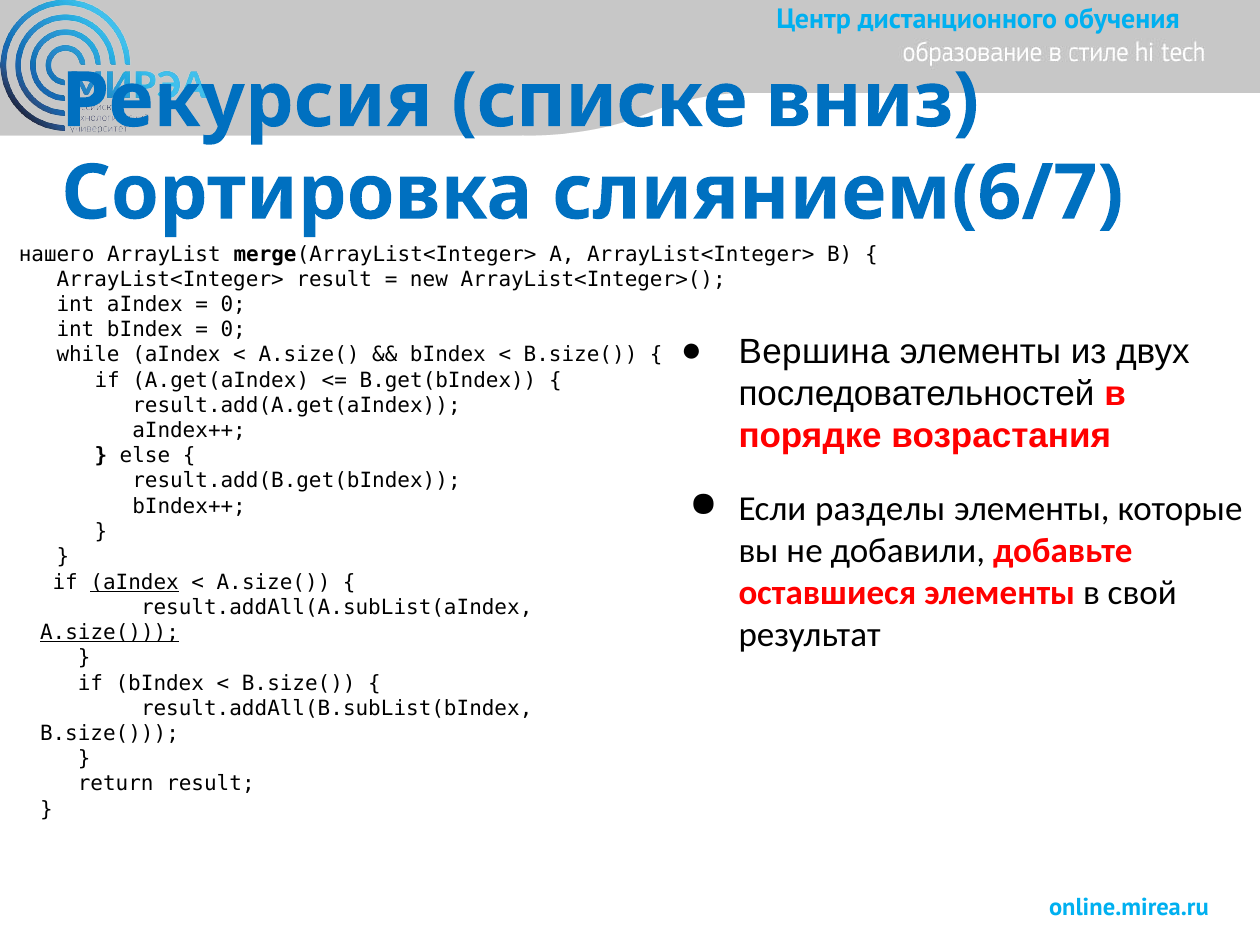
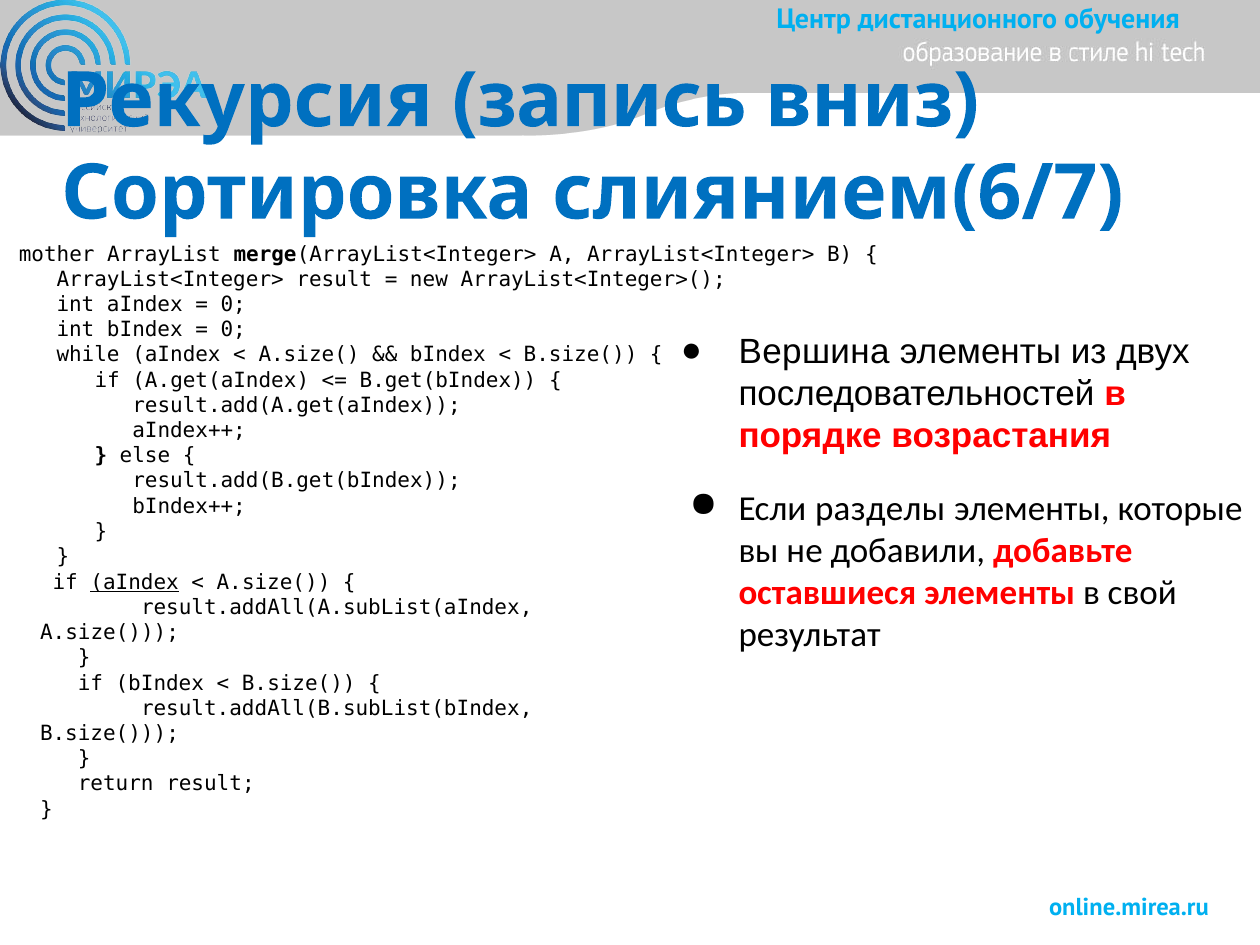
списке: списке -> запись
нашего: нашего -> mother
A.size( at (109, 633) underline: present -> none
